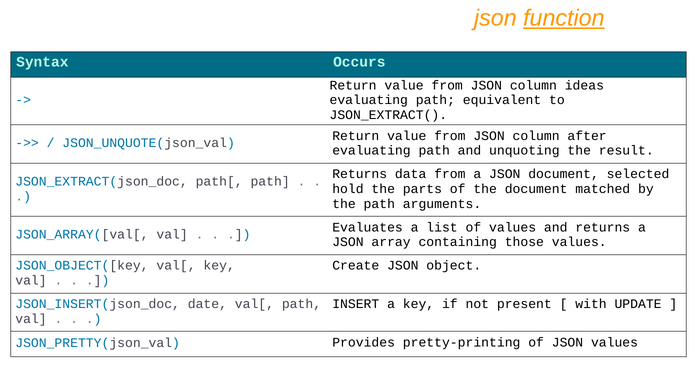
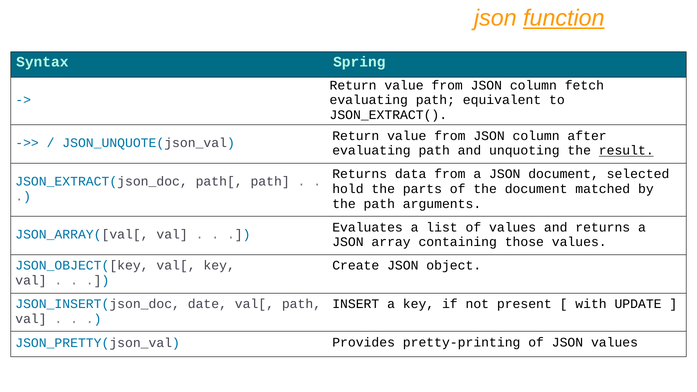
Occurs: Occurs -> Spring
ideas: ideas -> fetch
result underline: none -> present
